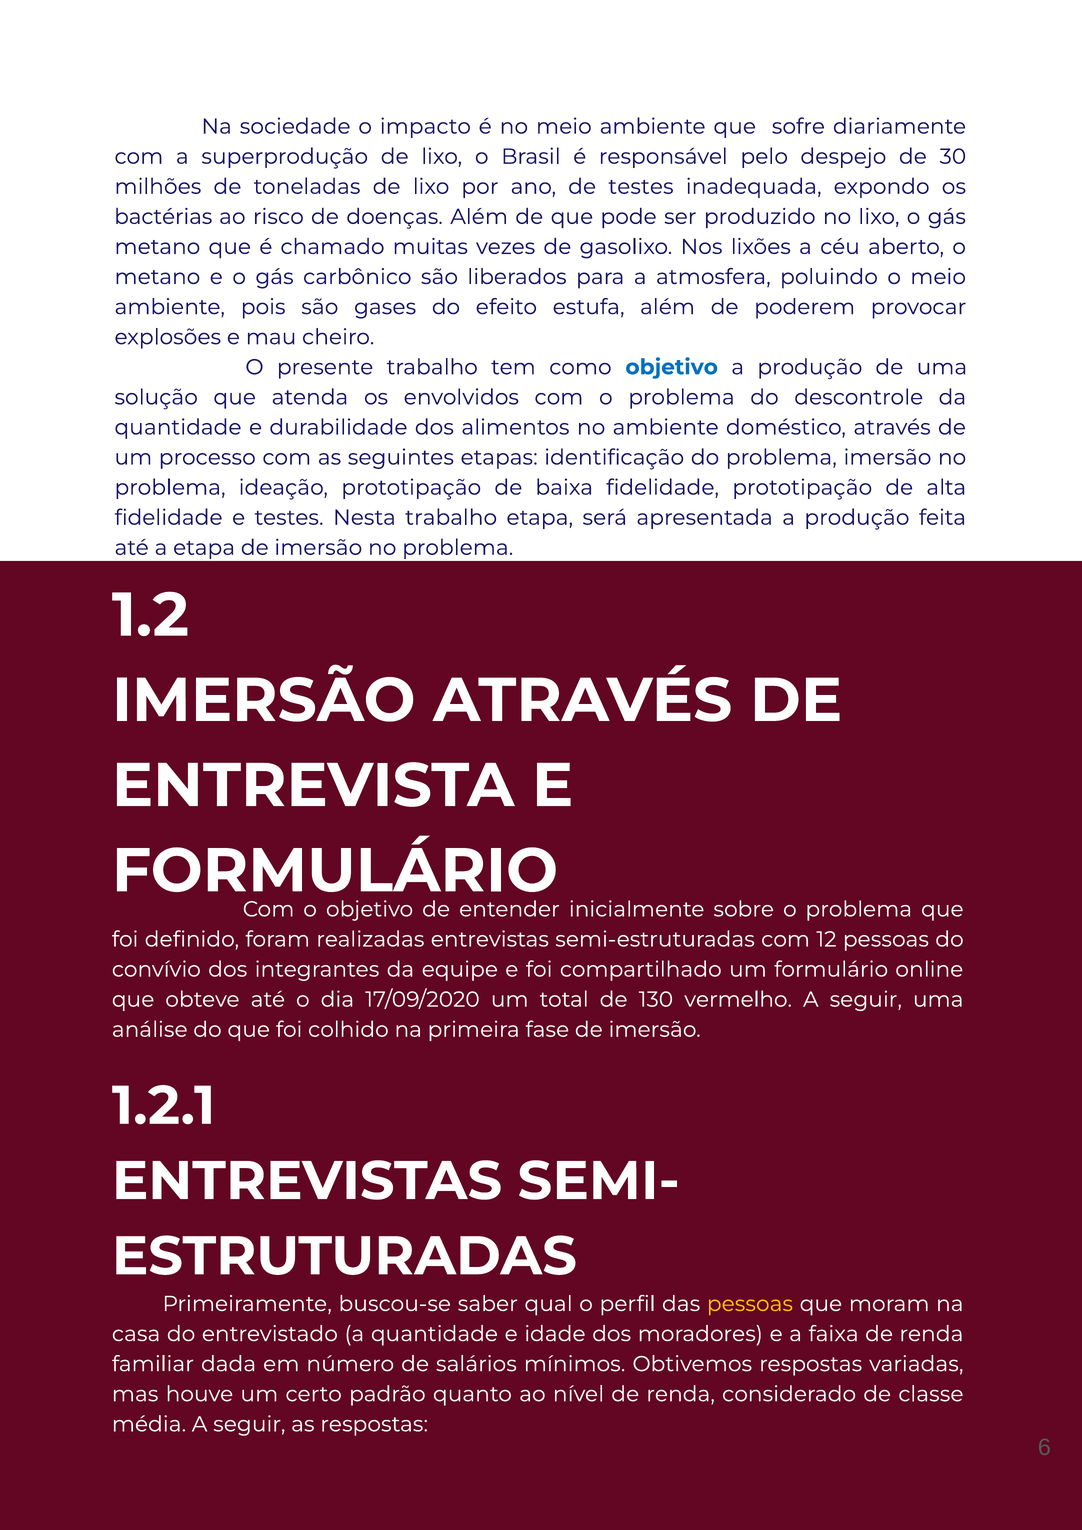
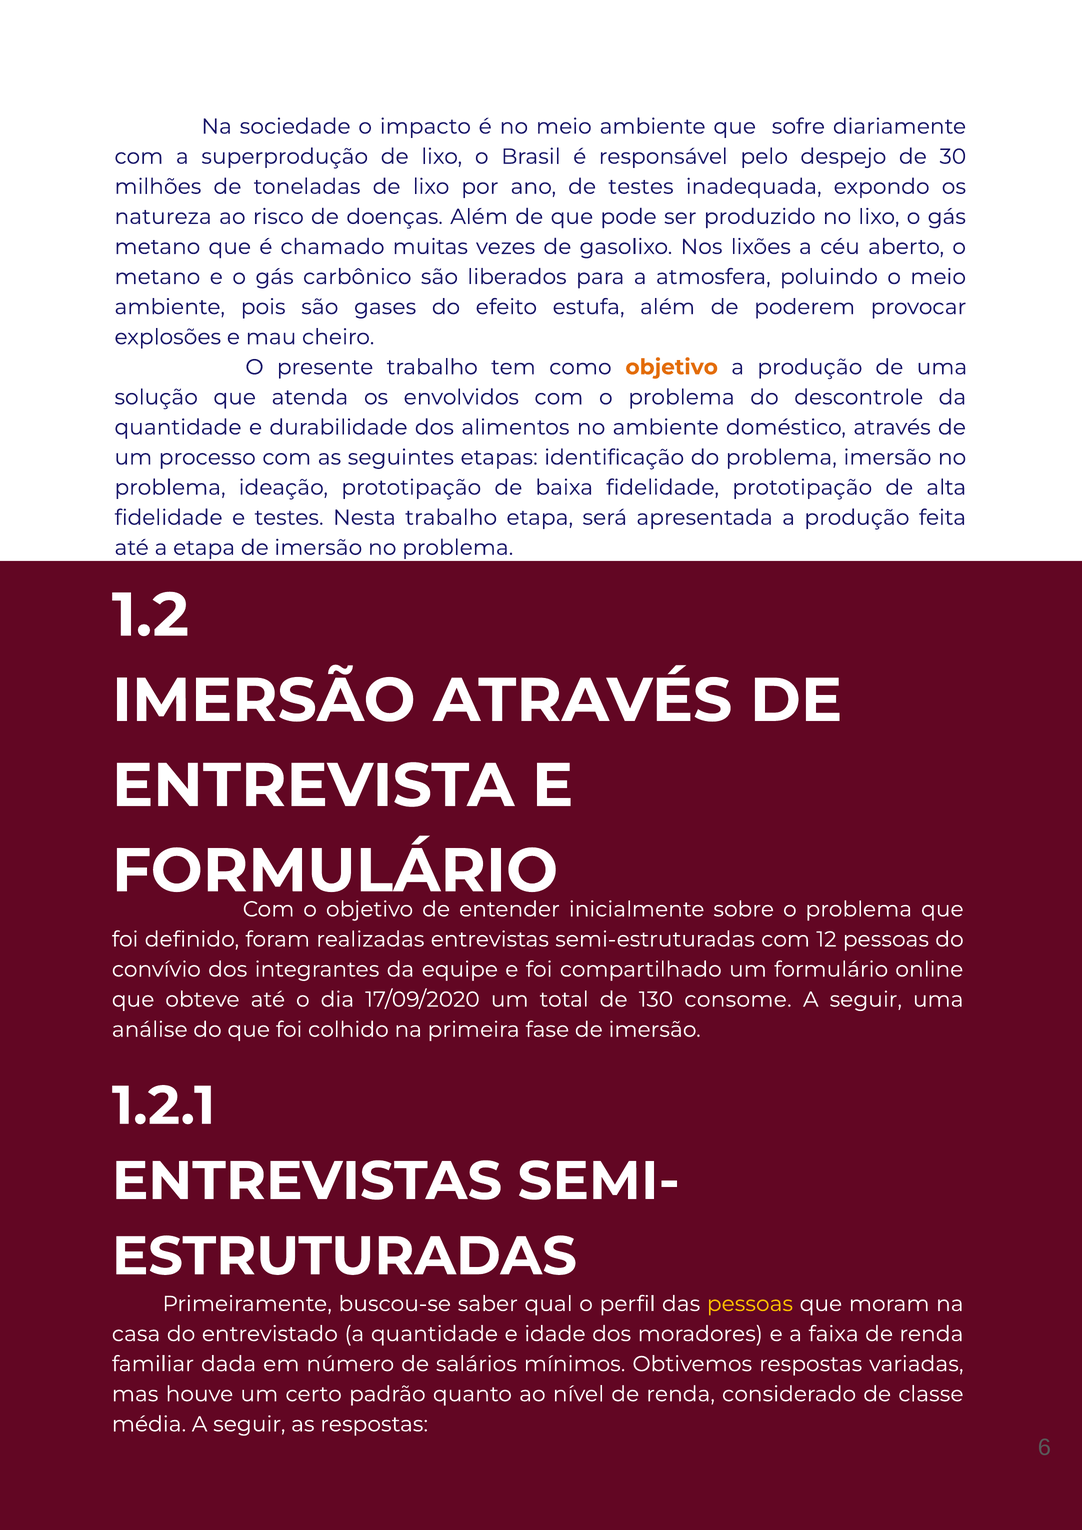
bactérias: bactérias -> natureza
objetivo at (672, 367) colour: blue -> orange
vermelho: vermelho -> consome
